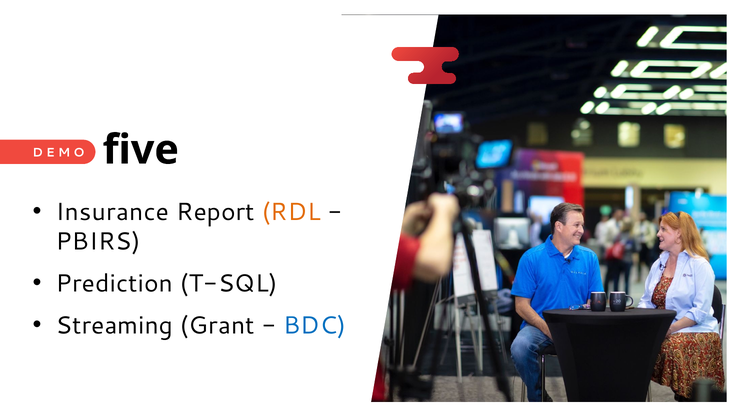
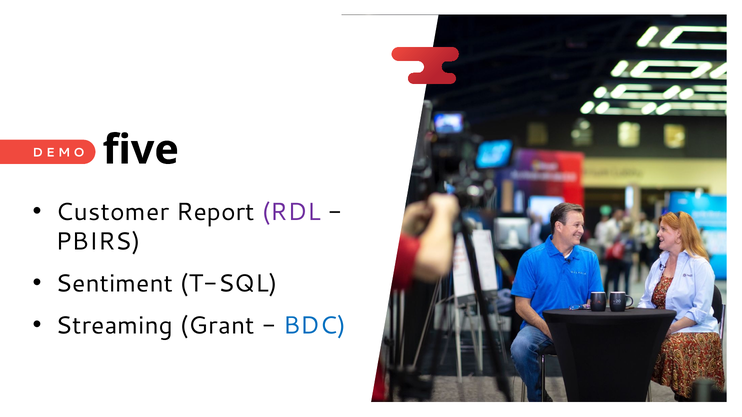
Insurance: Insurance -> Customer
RDL colour: orange -> purple
Prediction: Prediction -> Sentiment
